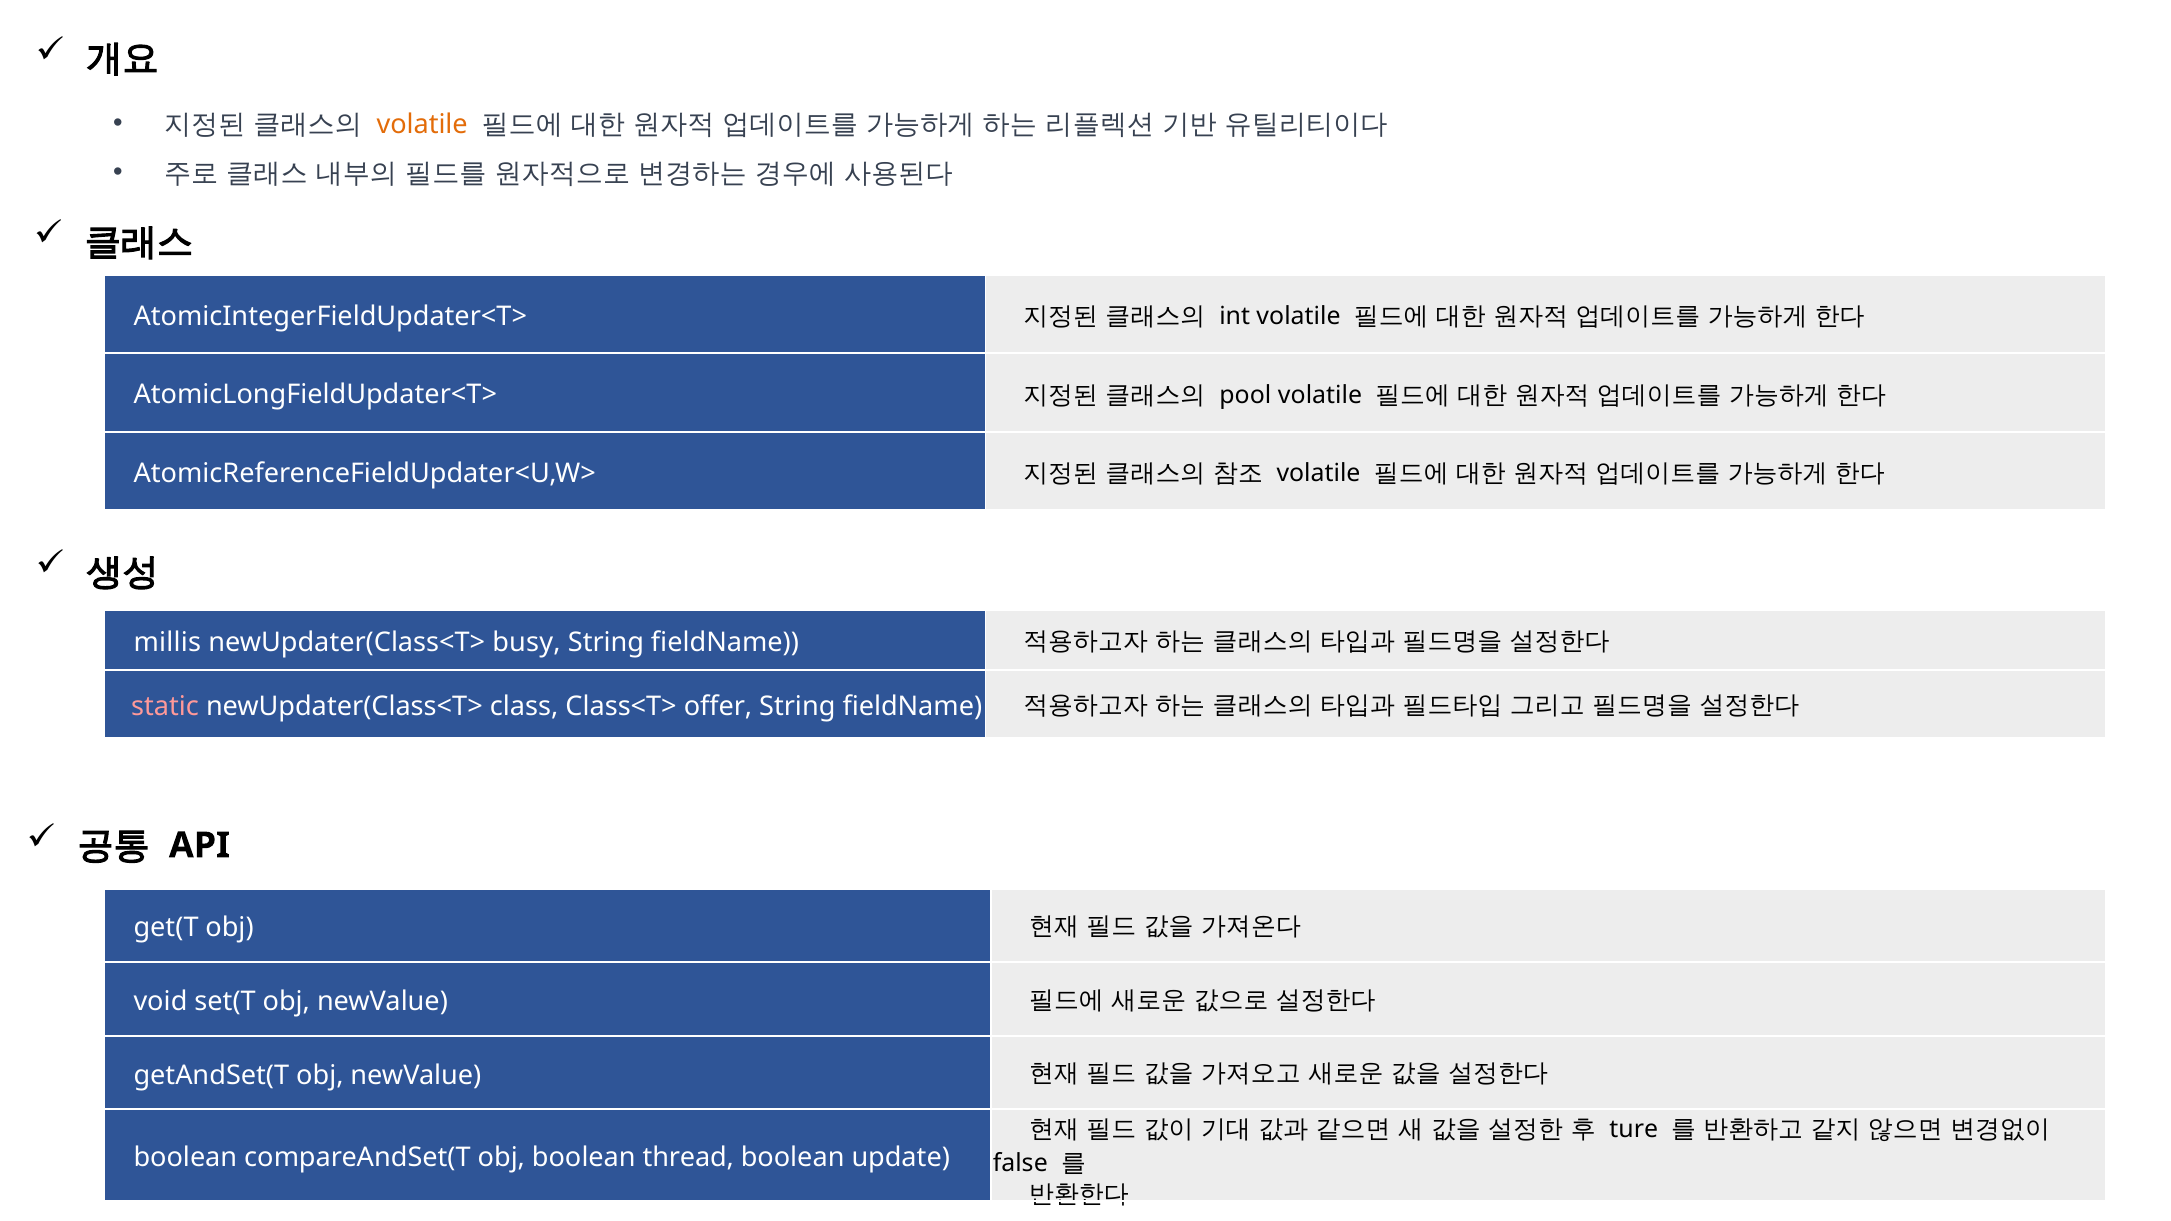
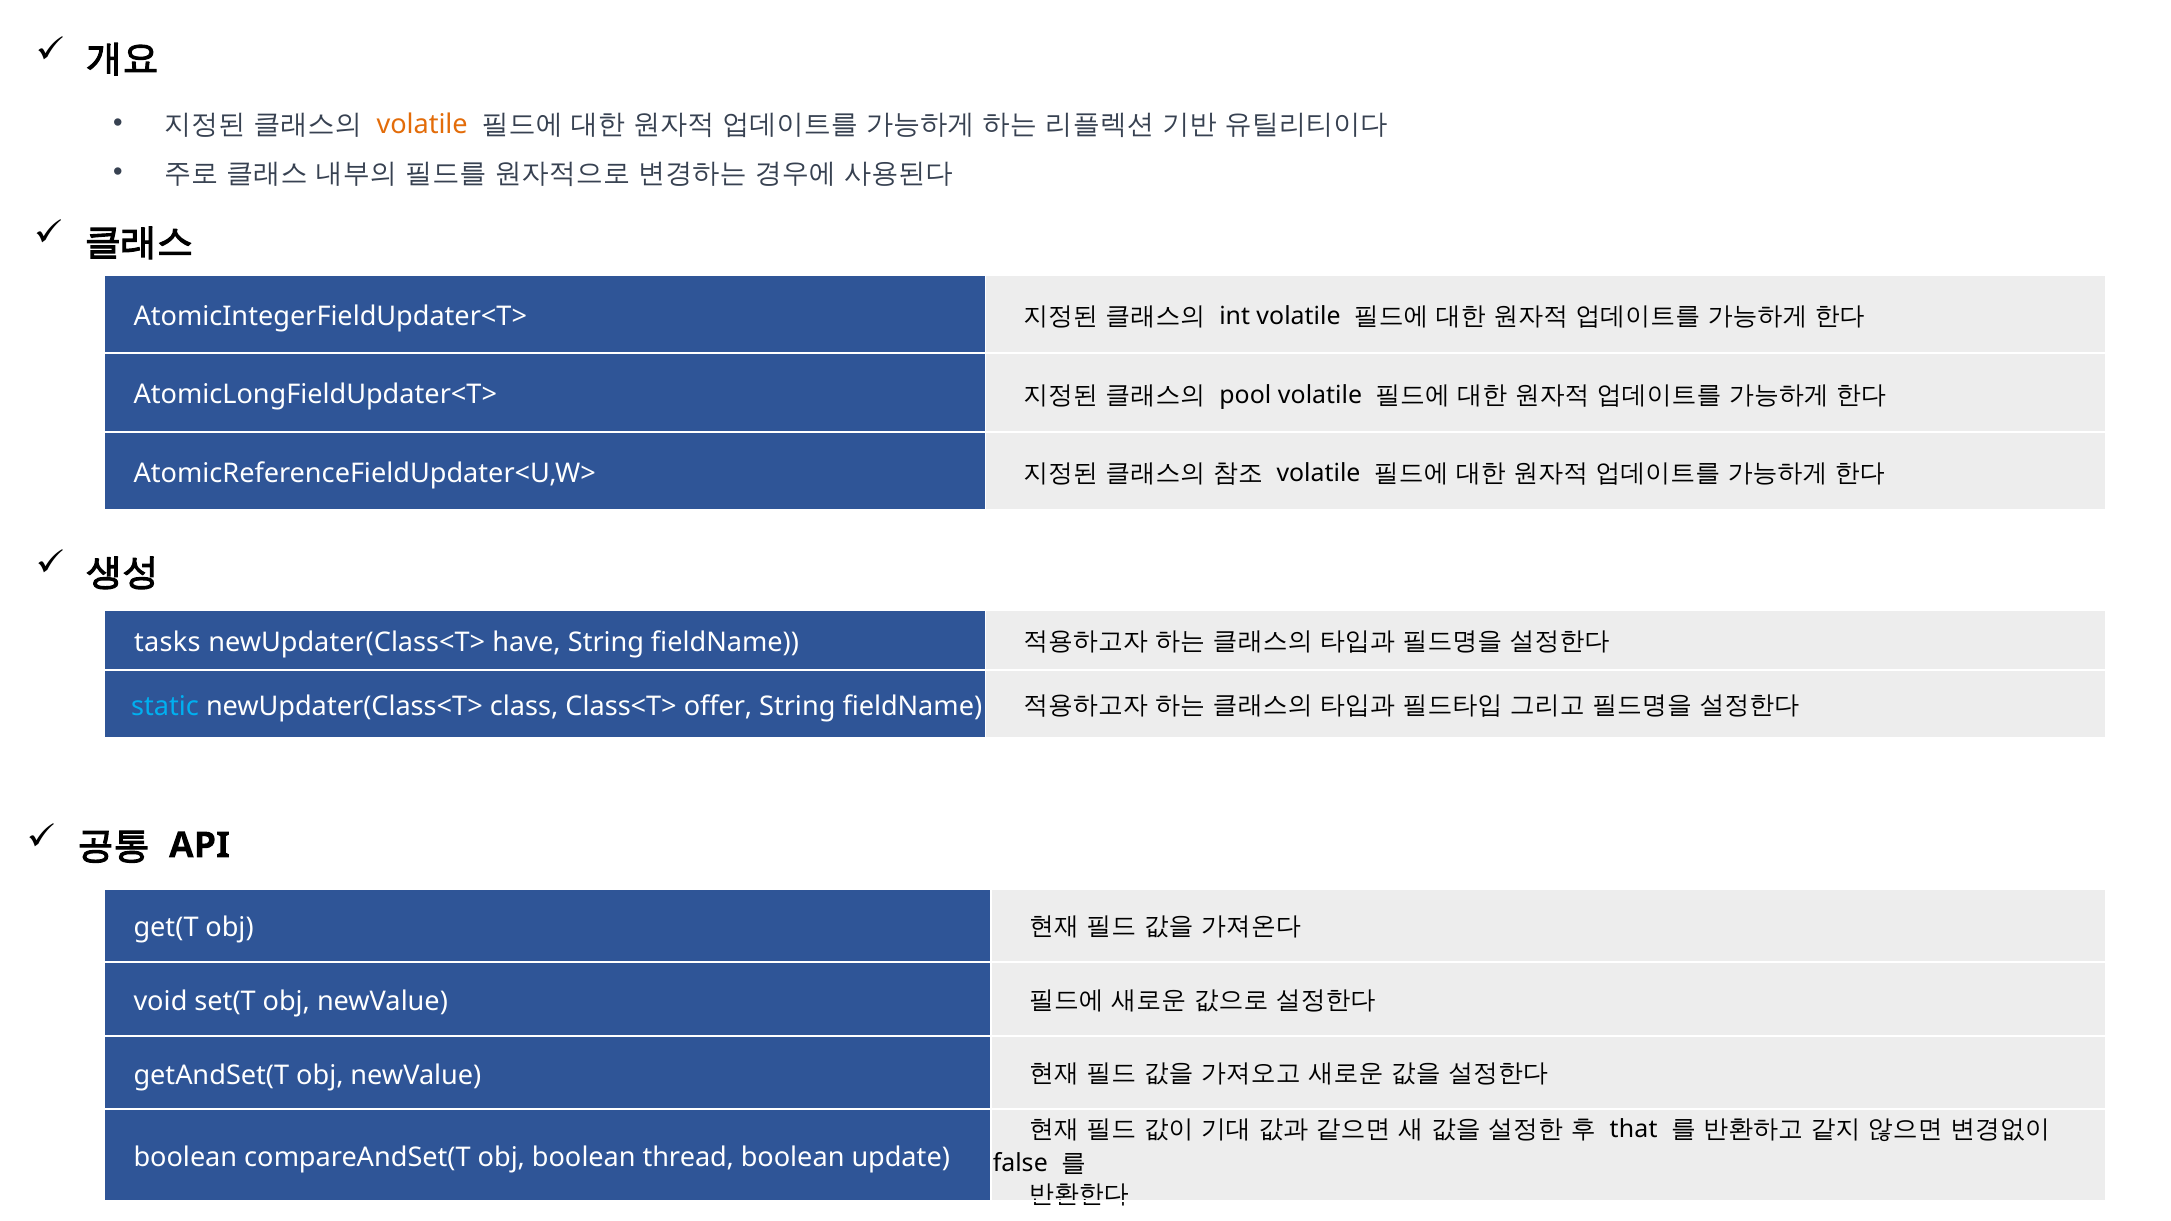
millis: millis -> tasks
busy: busy -> have
static colour: pink -> light blue
ture: ture -> that
